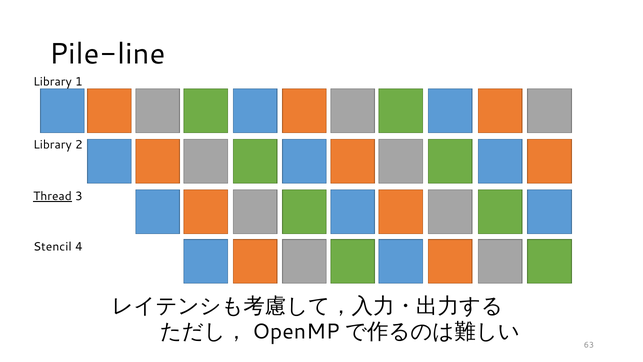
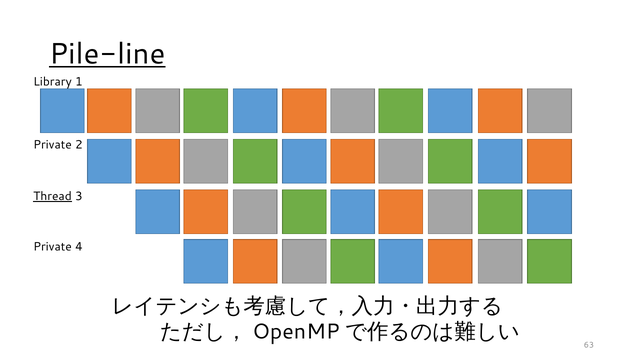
Pile-line underline: none -> present
Library at (52, 145): Library -> Private
Stencil at (52, 247): Stencil -> Private
